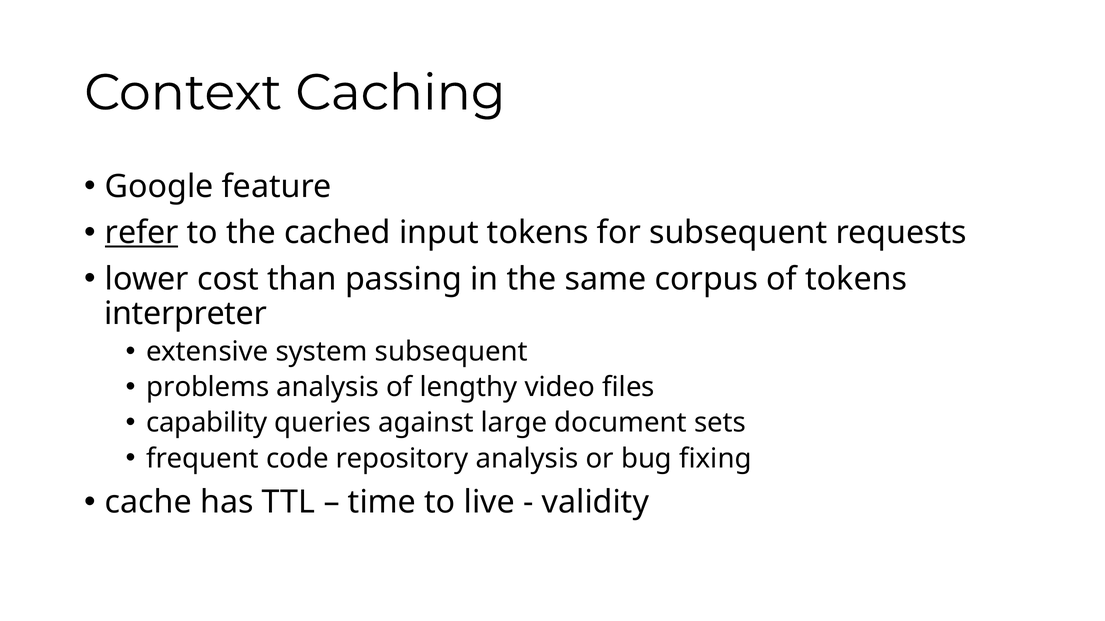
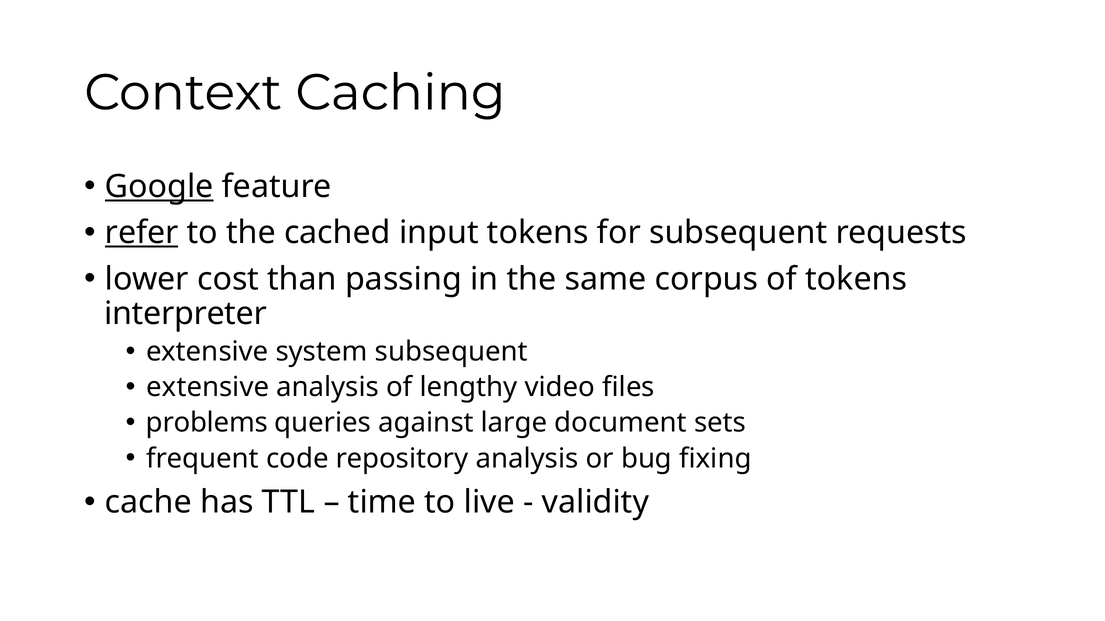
Google underline: none -> present
problems at (208, 388): problems -> extensive
capability: capability -> problems
